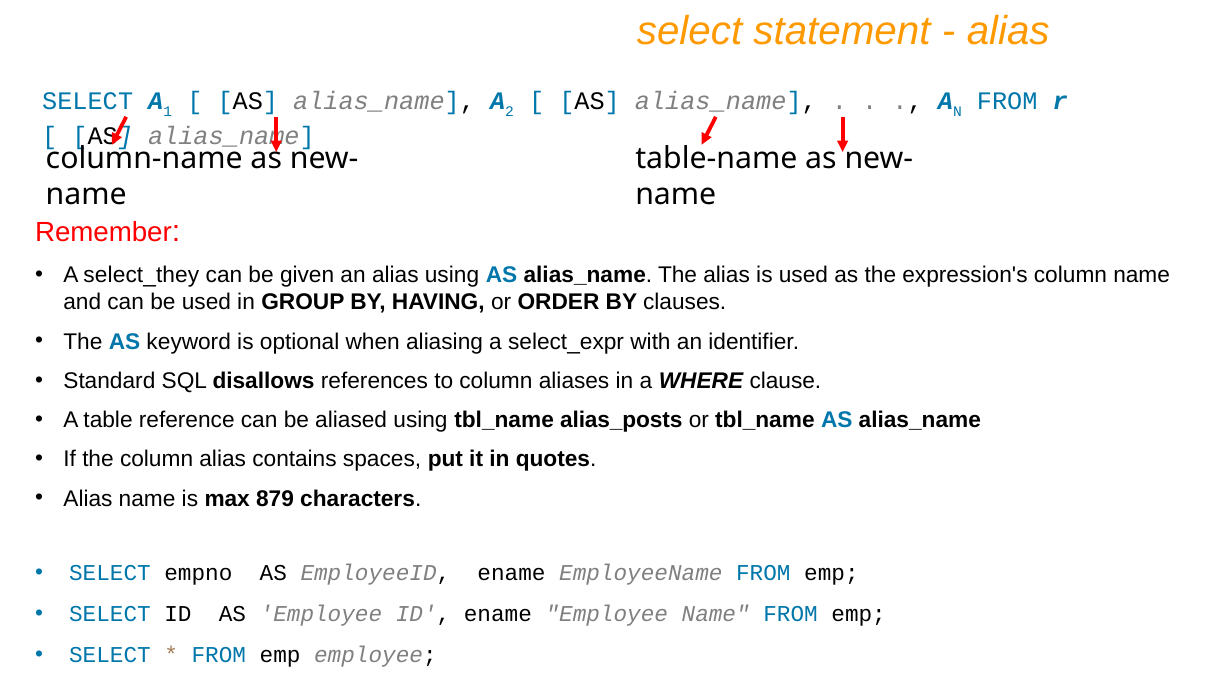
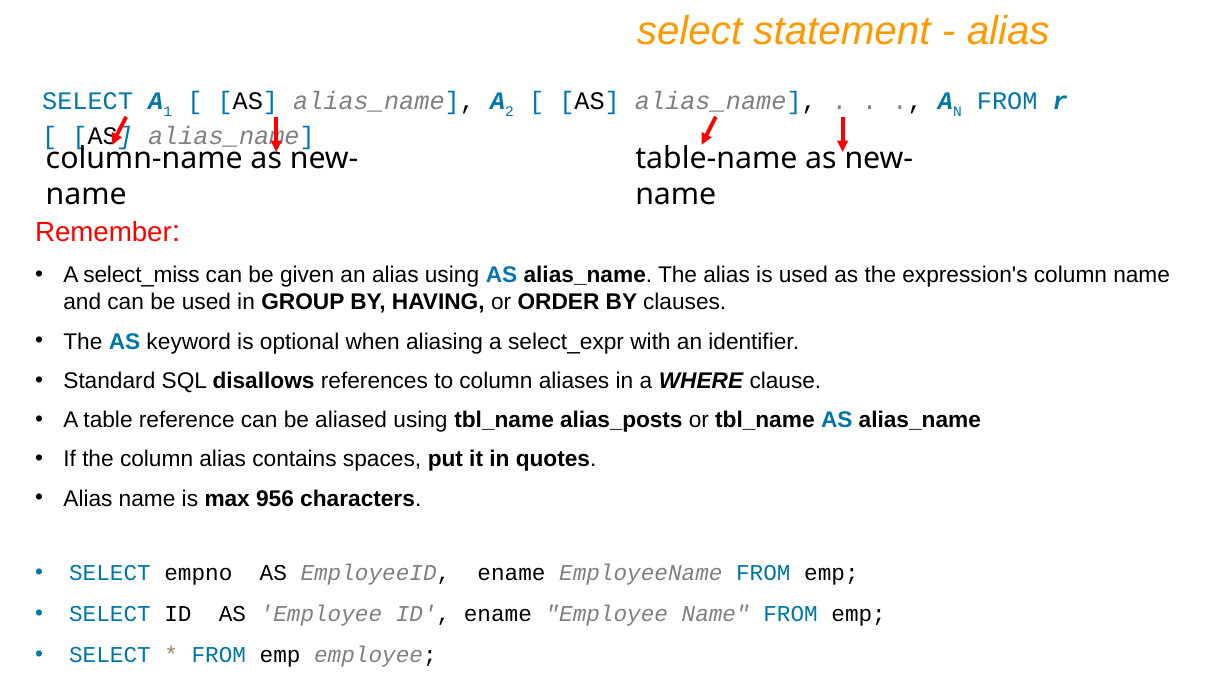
select_they: select_they -> select_miss
879: 879 -> 956
